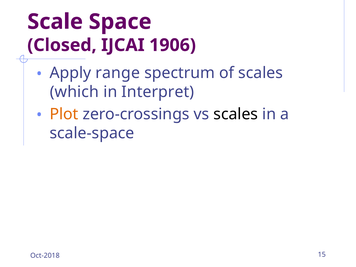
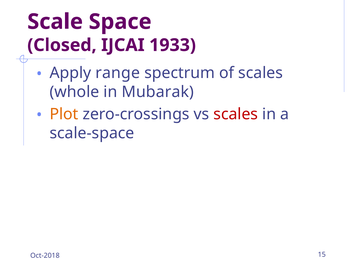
1906: 1906 -> 1933
which: which -> whole
Interpret: Interpret -> Mubarak
scales at (236, 114) colour: black -> red
